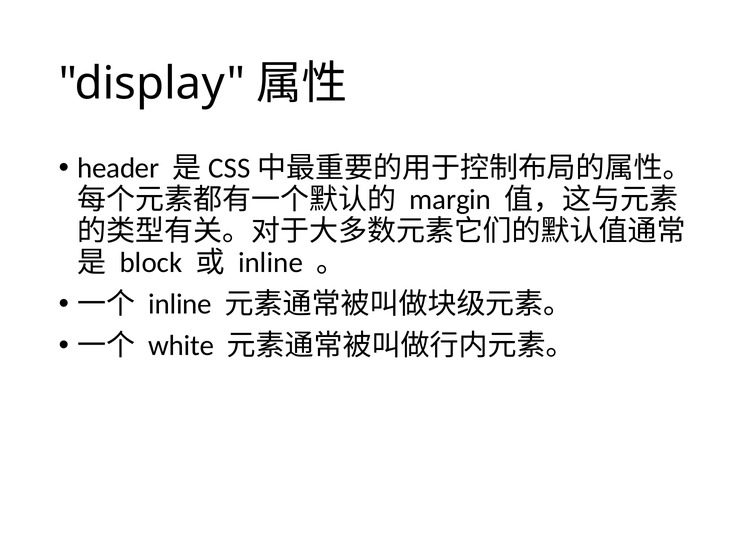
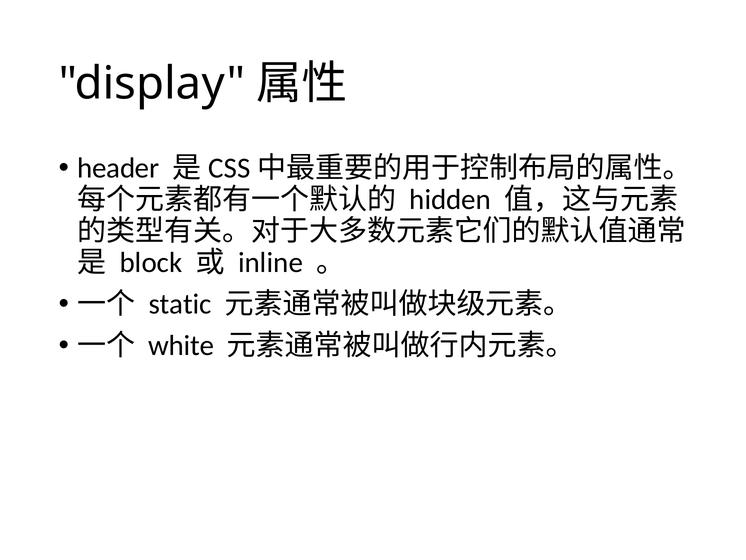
margin: margin -> hidden
inline at (180, 304): inline -> static
